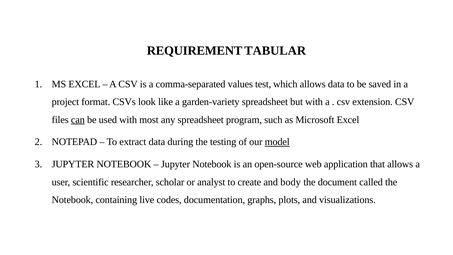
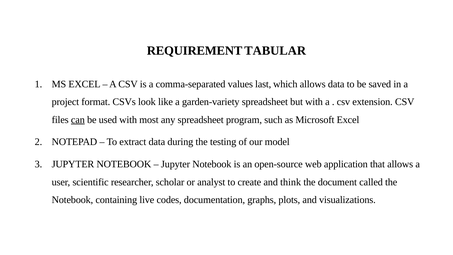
test: test -> last
model underline: present -> none
body: body -> think
